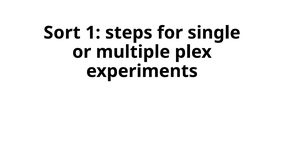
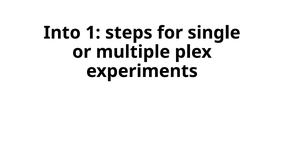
Sort: Sort -> Into
